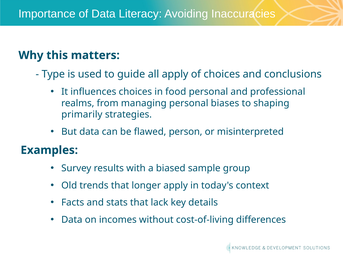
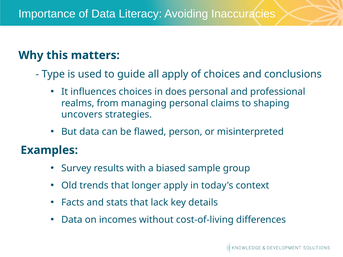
food: food -> does
biases: biases -> claims
primarily: primarily -> uncovers
